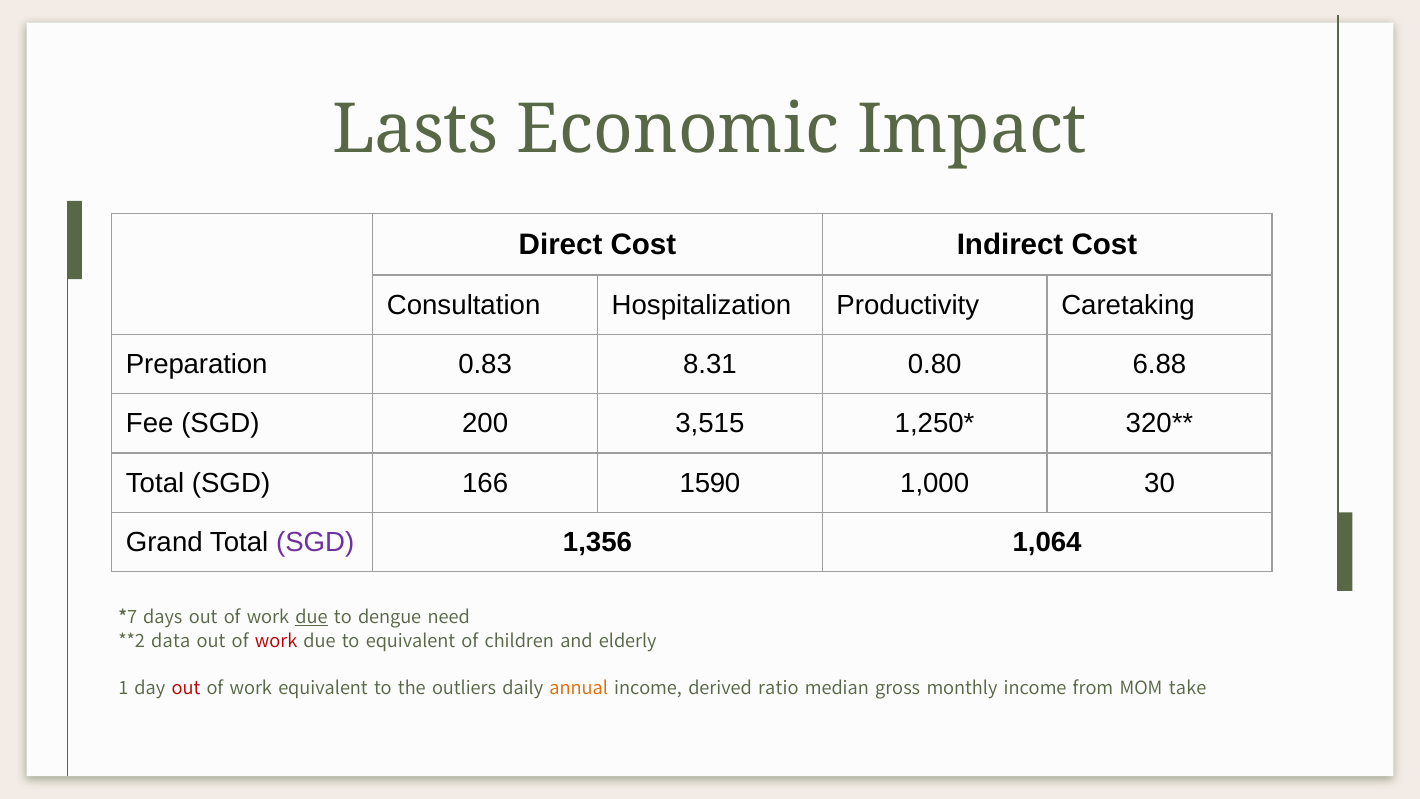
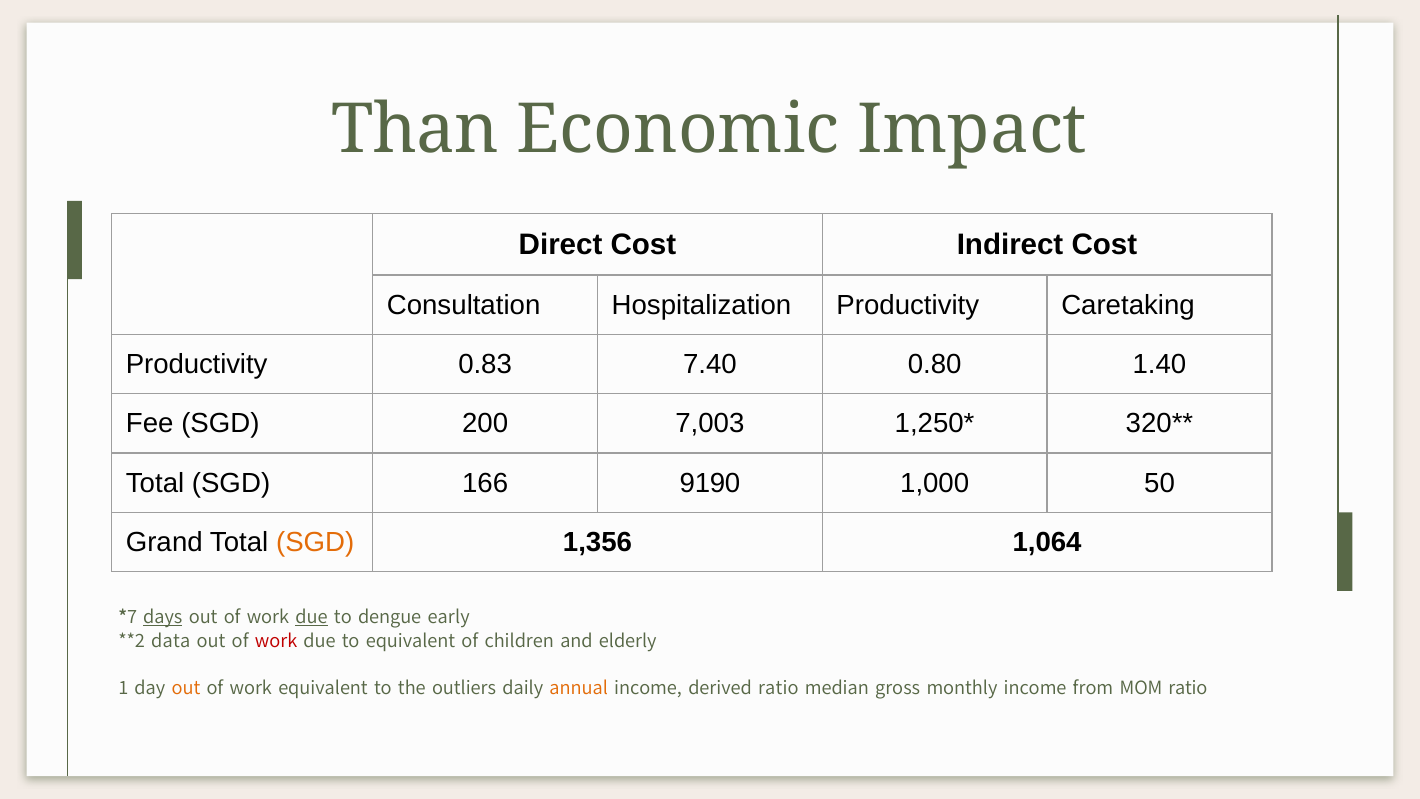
Lasts: Lasts -> Than
Preparation at (197, 364): Preparation -> Productivity
8.31: 8.31 -> 7.40
6.88: 6.88 -> 1.40
3,515: 3,515 -> 7,003
1590: 1590 -> 9190
30: 30 -> 50
SGD at (315, 542) colour: purple -> orange
days underline: none -> present
need: need -> early
out at (186, 688) colour: red -> orange
MOM take: take -> ratio
